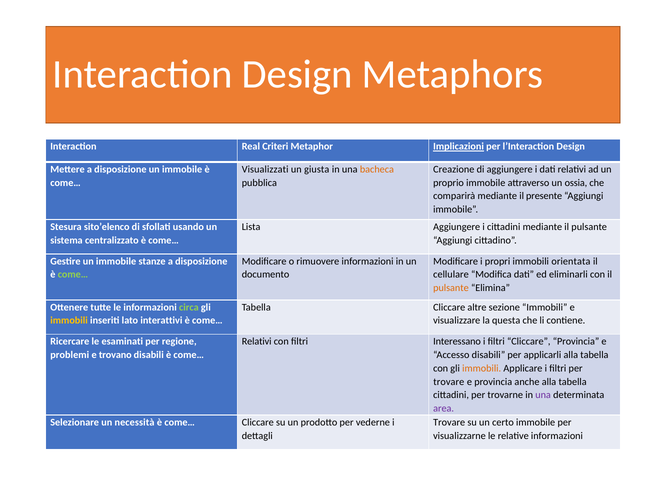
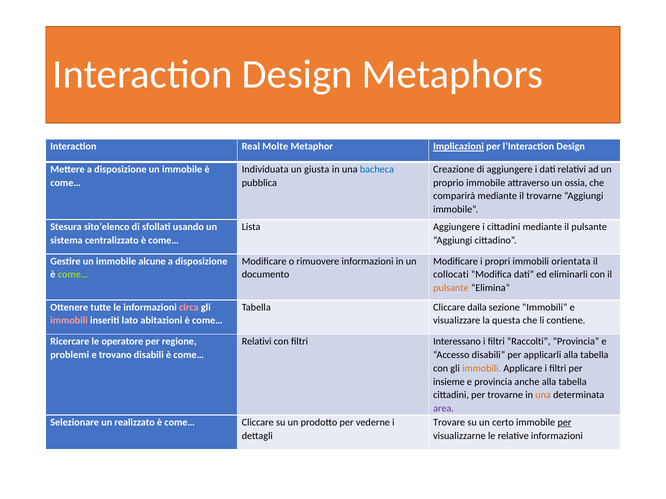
Criteri: Criteri -> Molte
Visualizzati: Visualizzati -> Individuata
bacheca colour: orange -> blue
il presente: presente -> trovarne
stanze: stanze -> alcune
cellulare: cellulare -> collocati
circa colour: light green -> pink
altre: altre -> dalla
immobili at (69, 321) colour: yellow -> pink
interattivi: interattivi -> abitazioni
esaminati: esaminati -> operatore
filtri Cliccare: Cliccare -> Raccolti
trovare at (449, 382): trovare -> insieme
una at (543, 396) colour: purple -> orange
necessità: necessità -> realizzato
per at (565, 423) underline: none -> present
